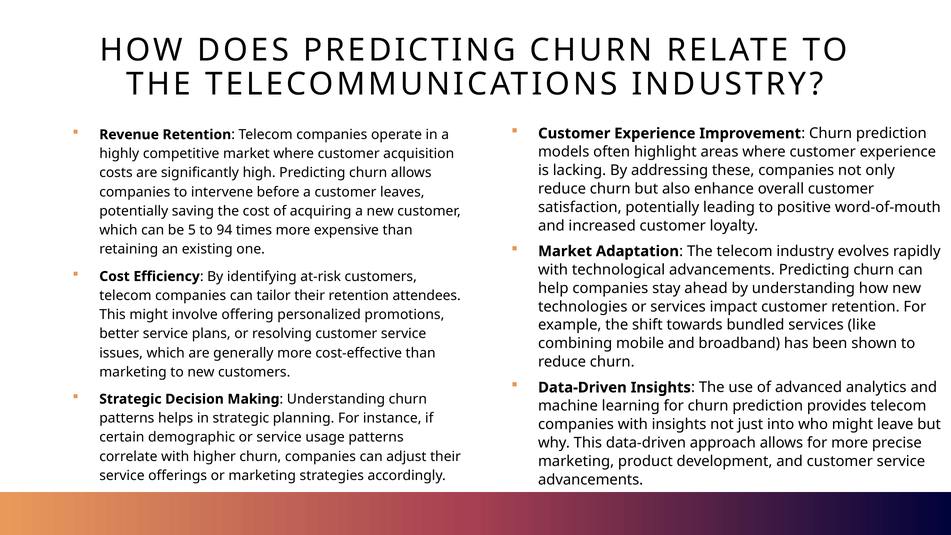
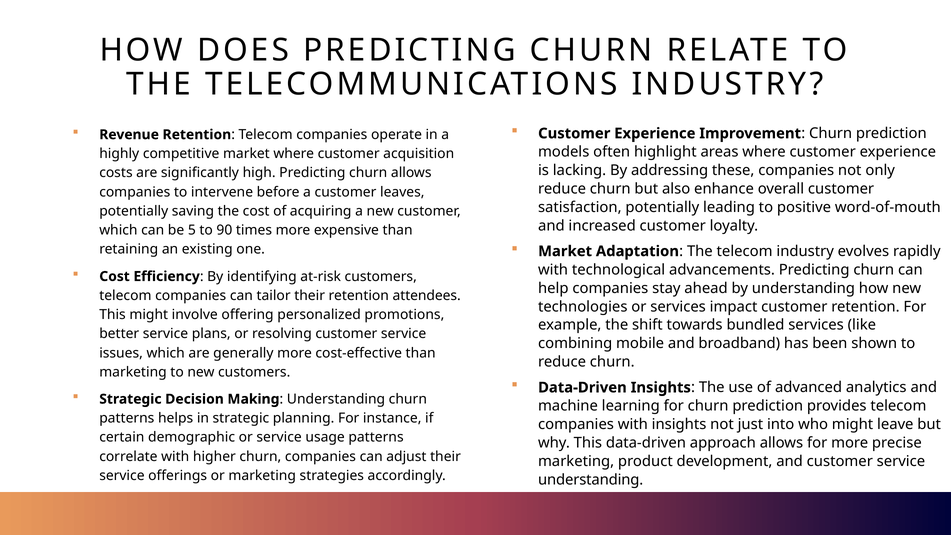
94: 94 -> 90
advancements at (591, 480): advancements -> understanding
